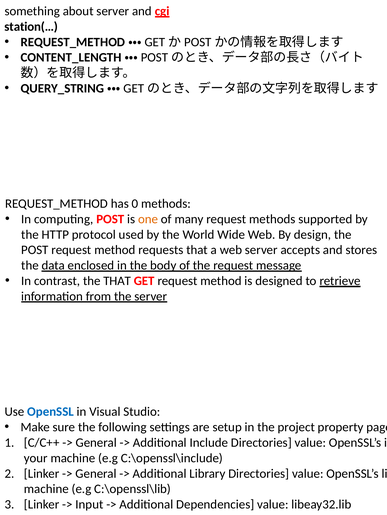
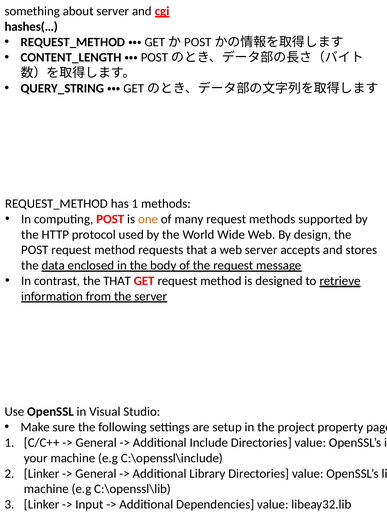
station(…: station(… -> hashes(…
has 0: 0 -> 1
OpenSSL colour: blue -> black
